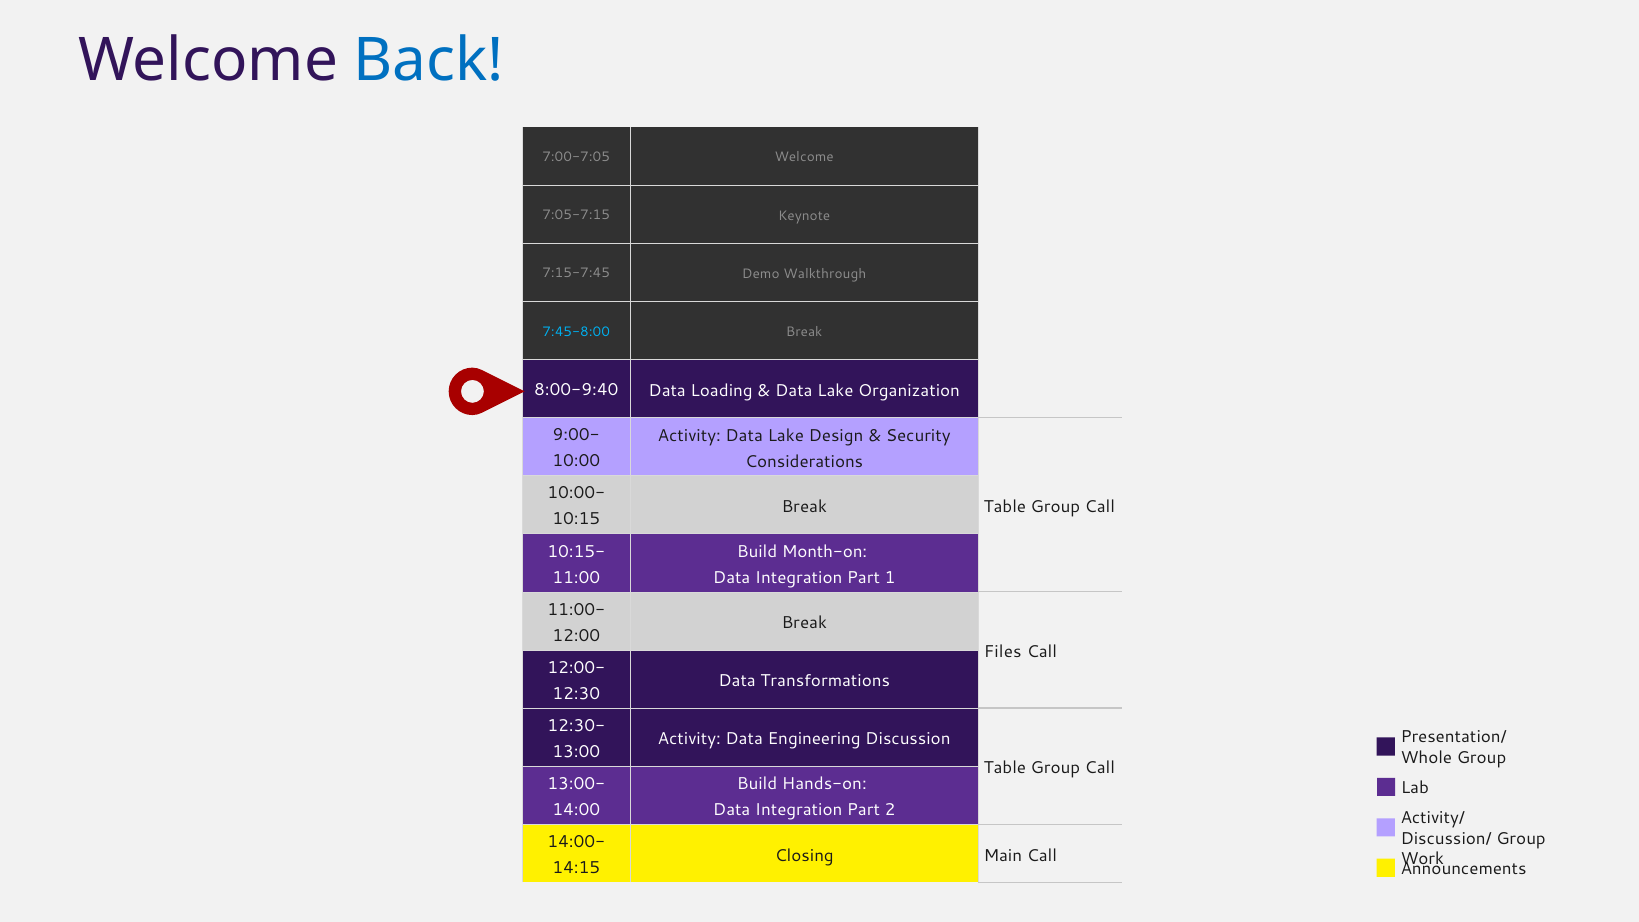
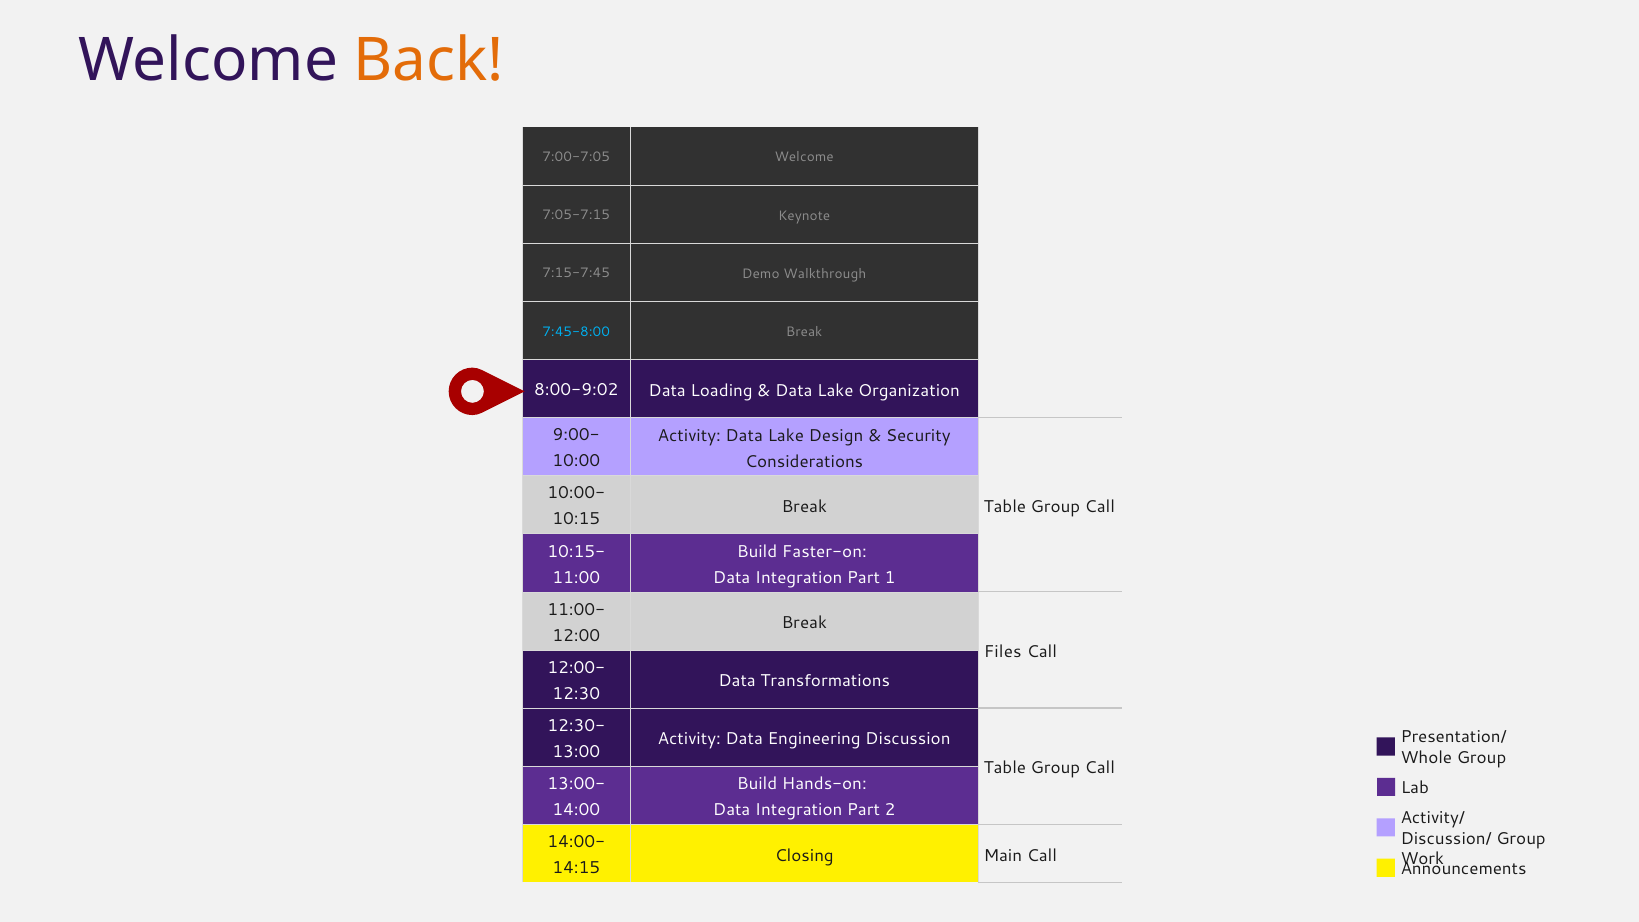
Back colour: blue -> orange
8:00-9:40: 8:00-9:40 -> 8:00-9:02
Month-on: Month-on -> Faster-on
